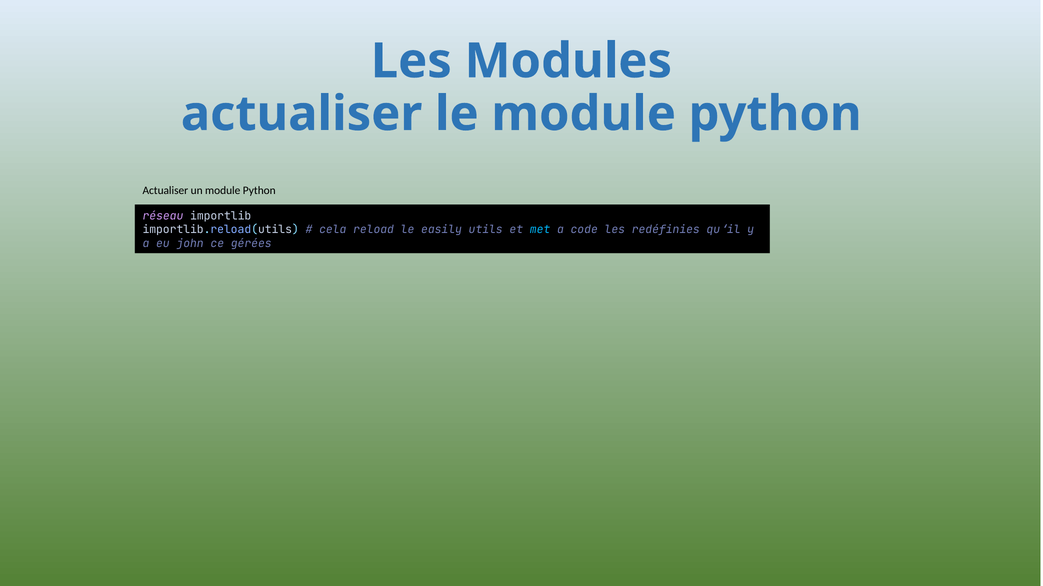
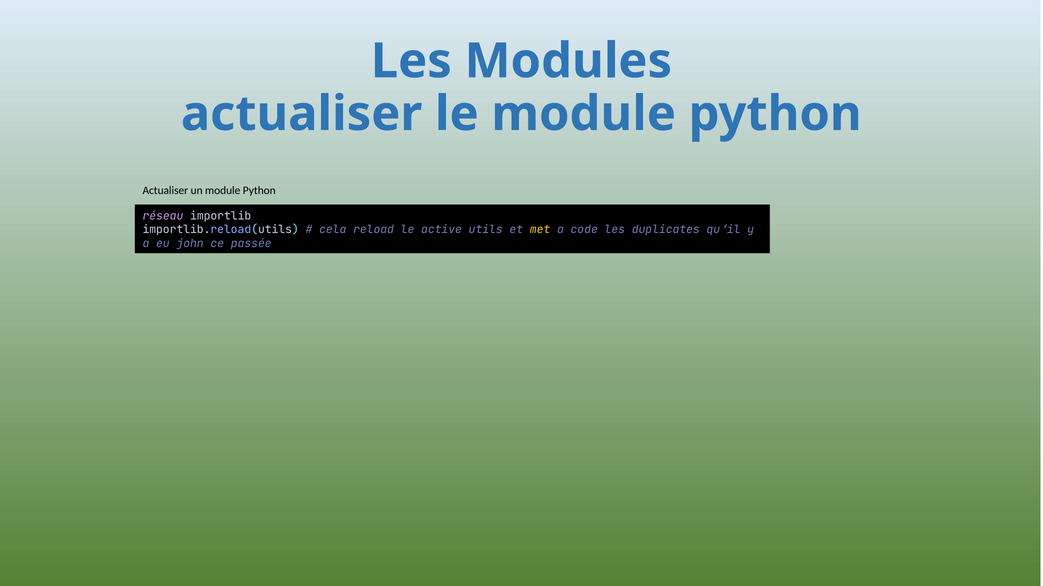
easily: easily -> active
met colour: light blue -> yellow
redéfinies: redéfinies -> duplicates
gérées: gérées -> passée
